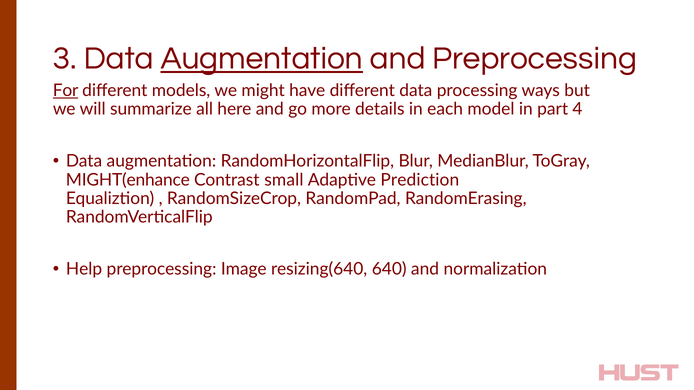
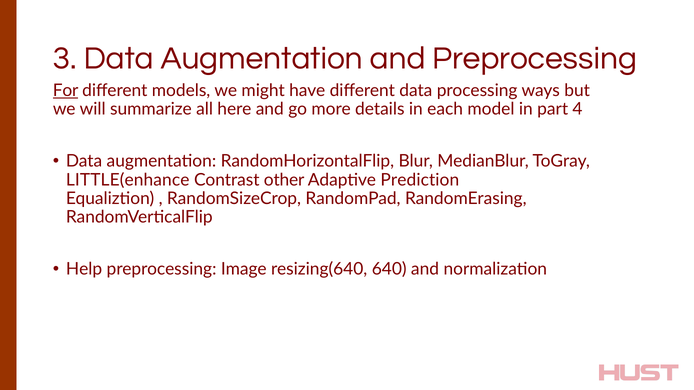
Augmentation at (262, 58) underline: present -> none
MIGHT(enhance: MIGHT(enhance -> LITTLE(enhance
small: small -> other
